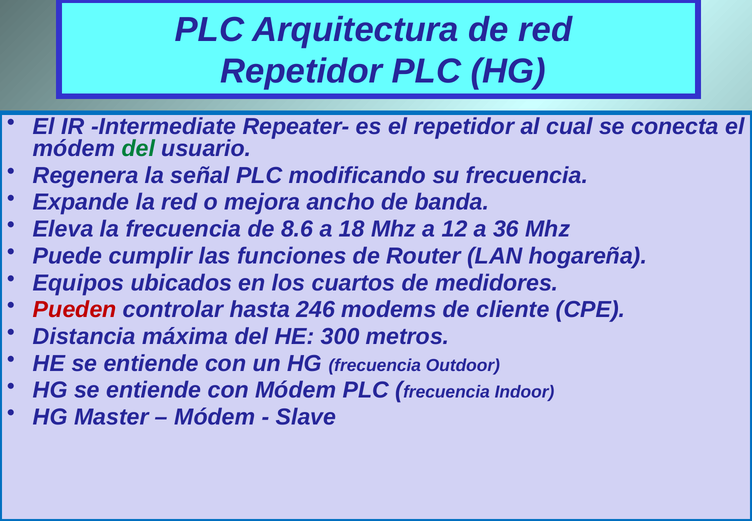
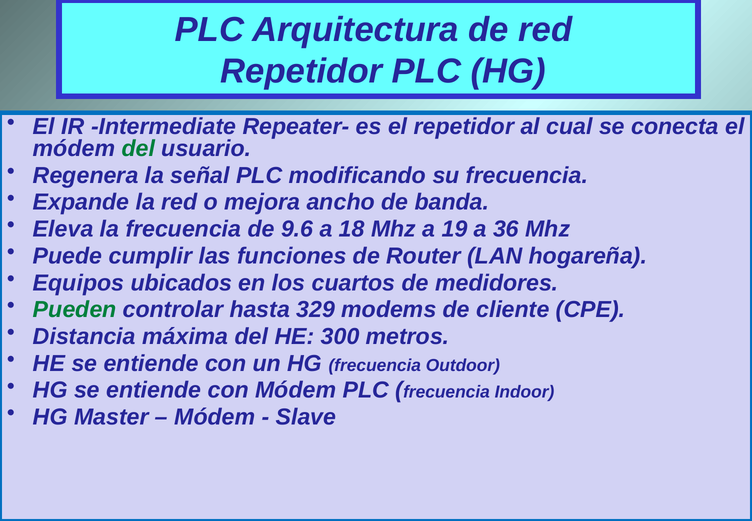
8.6: 8.6 -> 9.6
12: 12 -> 19
Pueden colour: red -> green
246: 246 -> 329
